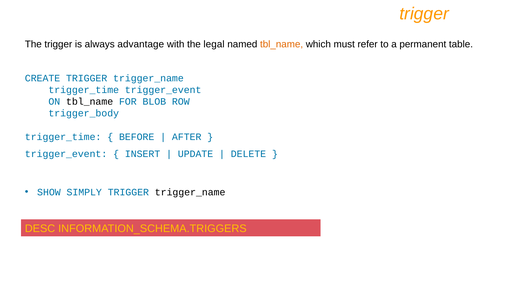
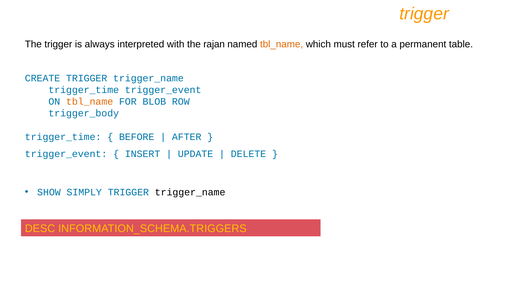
advantage: advantage -> interpreted
legal: legal -> rajan
tbl_name at (90, 102) colour: black -> orange
